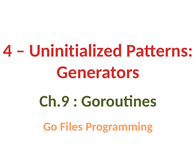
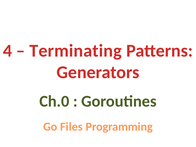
Uninitialized: Uninitialized -> Terminating
Ch.9: Ch.9 -> Ch.0
